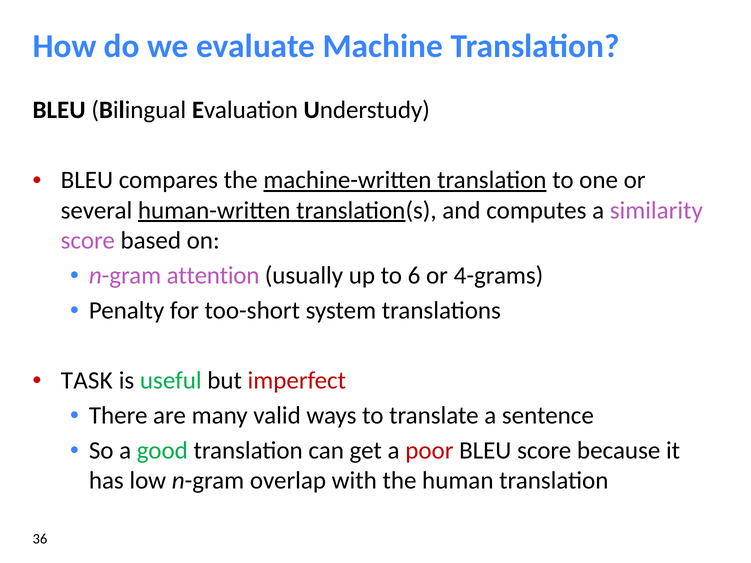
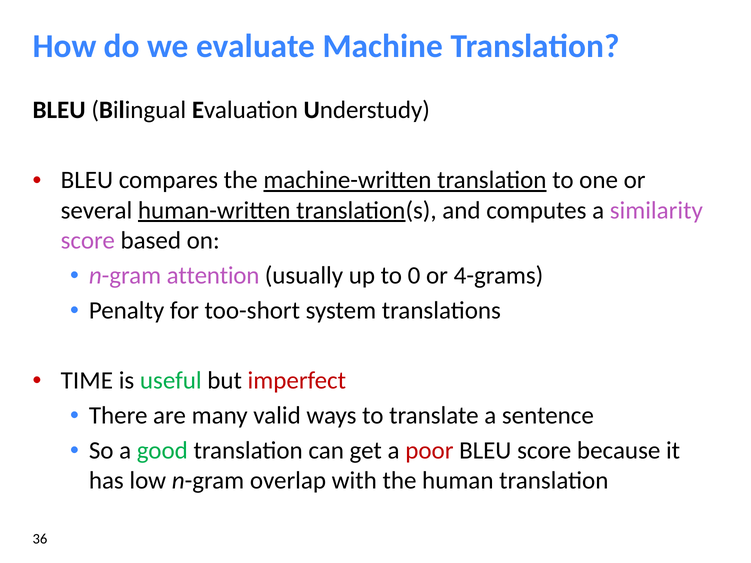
6: 6 -> 0
TASK: TASK -> TIME
